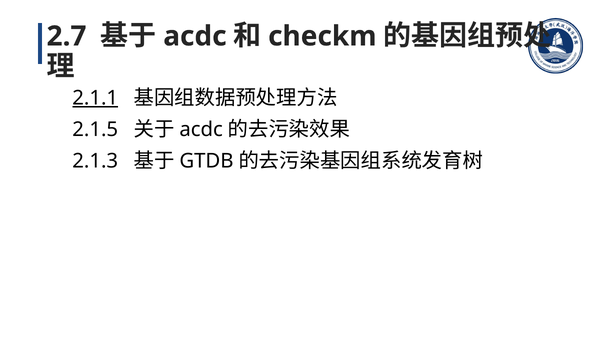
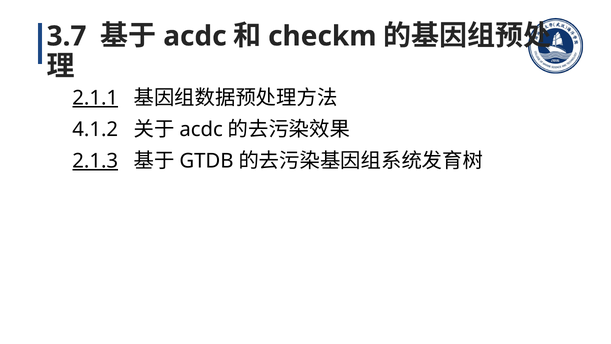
2.7: 2.7 -> 3.7
2.1.5: 2.1.5 -> 4.1.2
2.1.3 underline: none -> present
